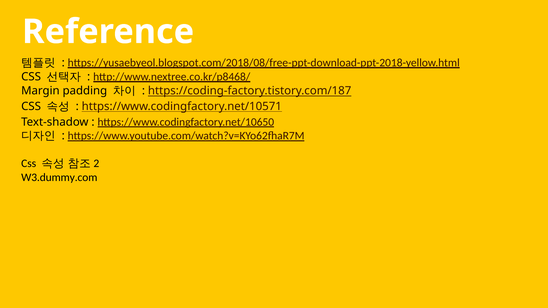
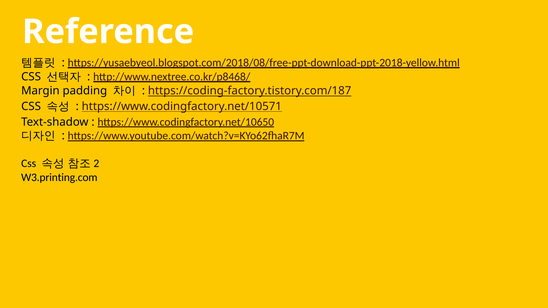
W3.dummy.com: W3.dummy.com -> W3.printing.com
